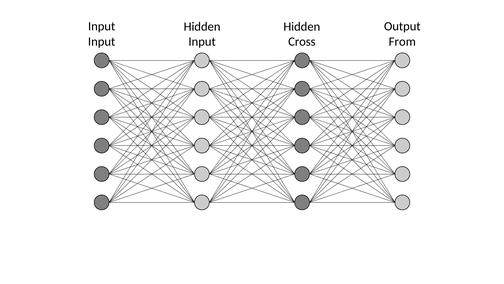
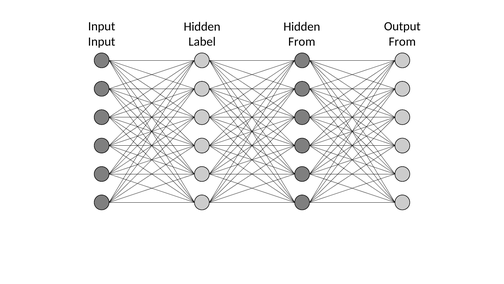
Cross at (302, 42): Cross -> From
Input at (202, 42): Input -> Label
